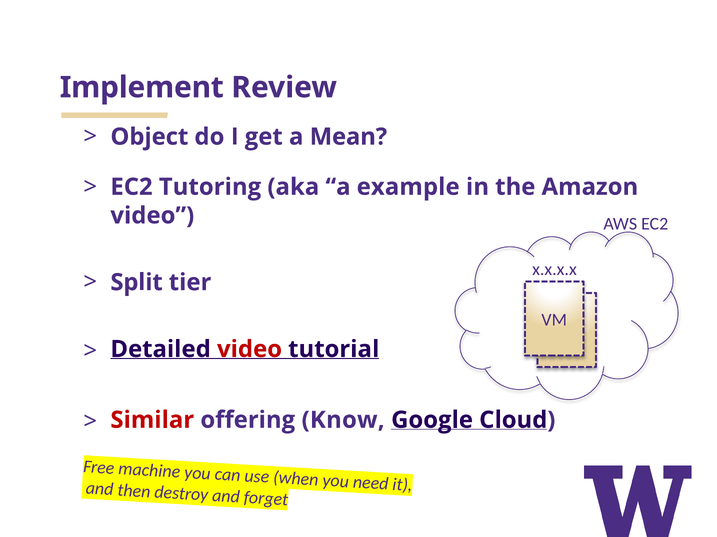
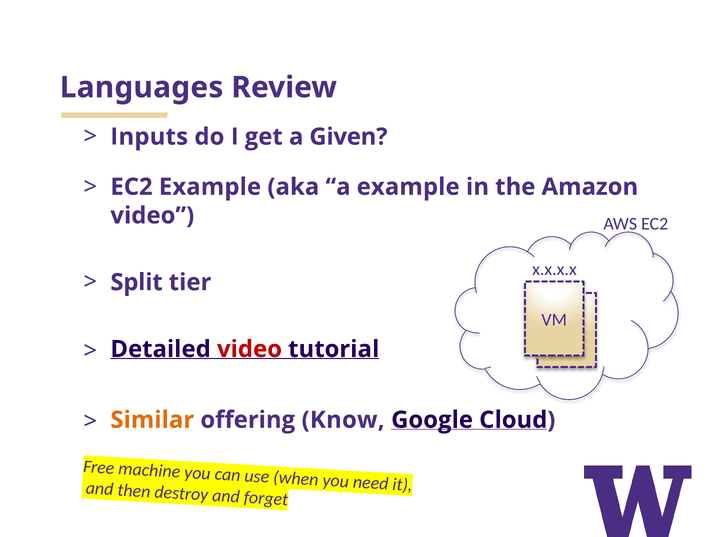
Implement: Implement -> Languages
Object: Object -> Inputs
Mean: Mean -> Given
EC2 Tutoring: Tutoring -> Example
Similar colour: red -> orange
